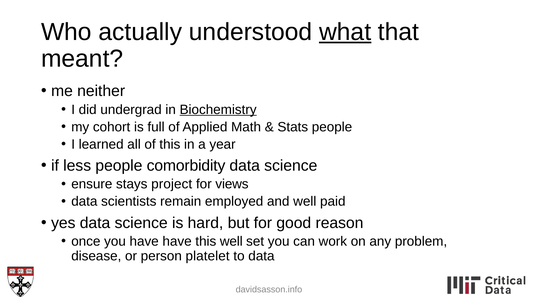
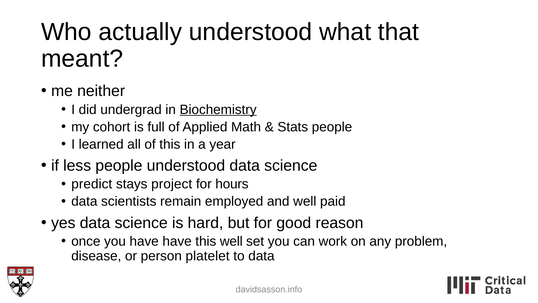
what underline: present -> none
people comorbidity: comorbidity -> understood
ensure: ensure -> predict
views: views -> hours
